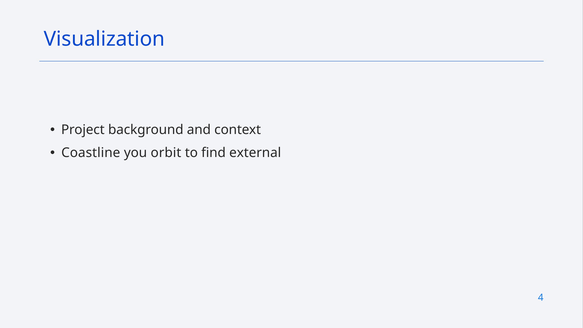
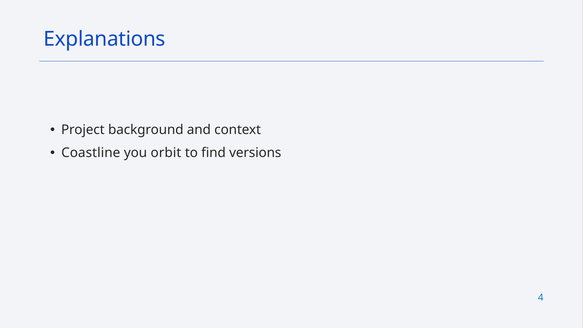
Visualization: Visualization -> Explanations
external: external -> versions
